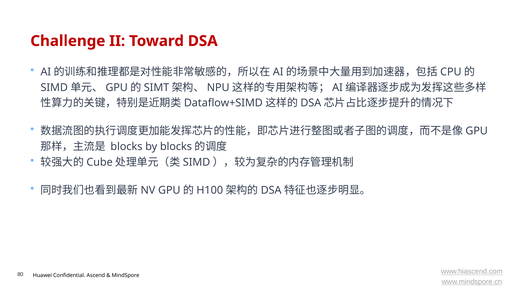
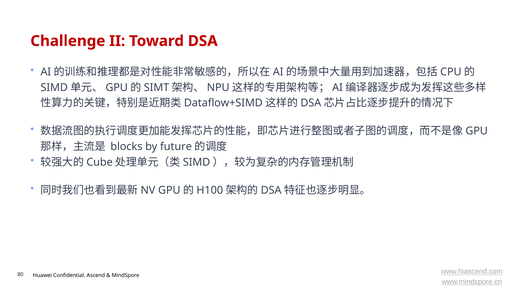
by blocks: blocks -> future
